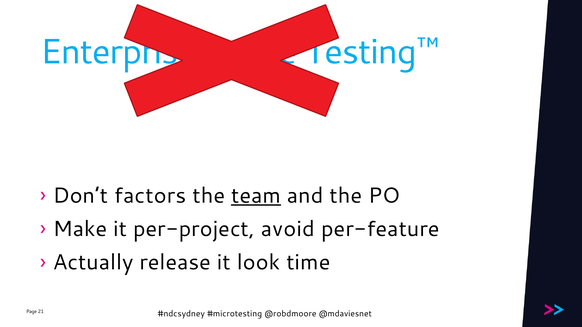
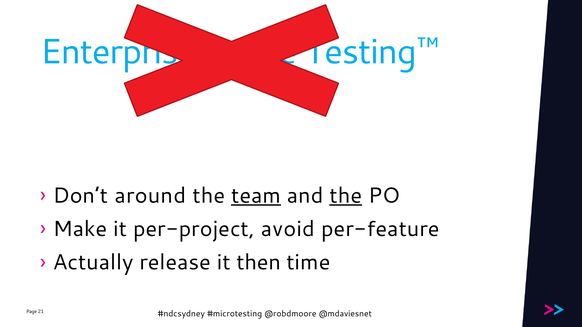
factors: factors -> around
the at (346, 196) underline: none -> present
look: look -> then
